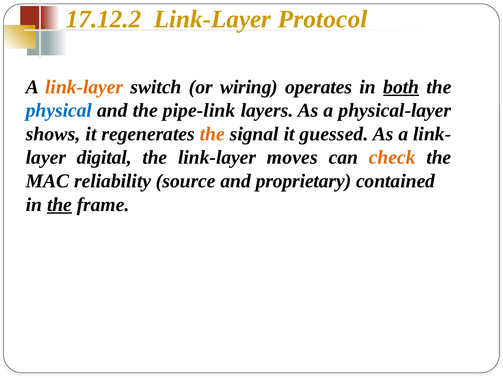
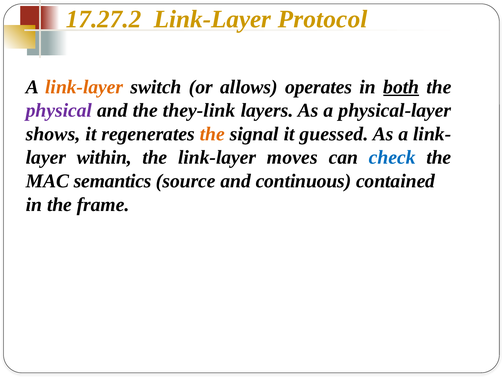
17.12.2: 17.12.2 -> 17.27.2
wiring: wiring -> allows
physical colour: blue -> purple
pipe-link: pipe-link -> they-link
digital: digital -> within
check colour: orange -> blue
reliability: reliability -> semantics
proprietary: proprietary -> continuous
the at (59, 204) underline: present -> none
